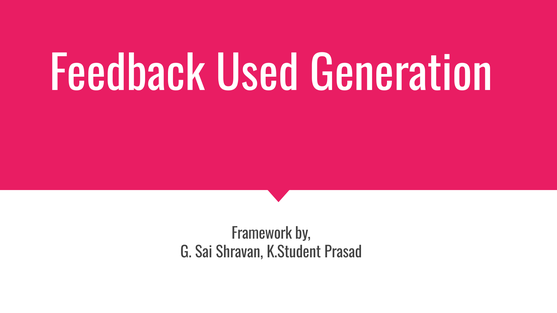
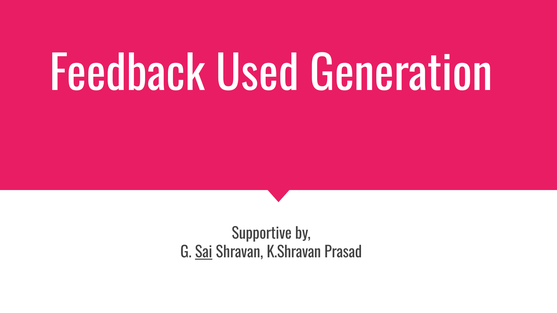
Framework: Framework -> Supportive
Sai underline: none -> present
K.Student: K.Student -> K.Shravan
